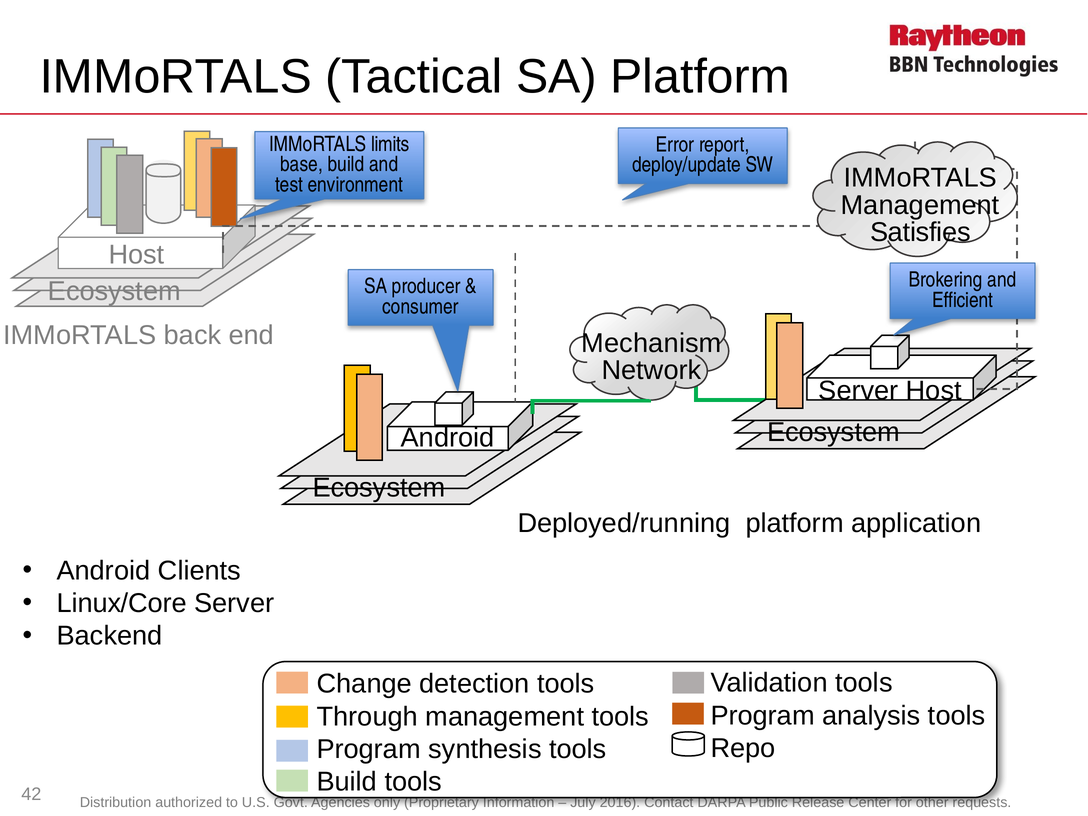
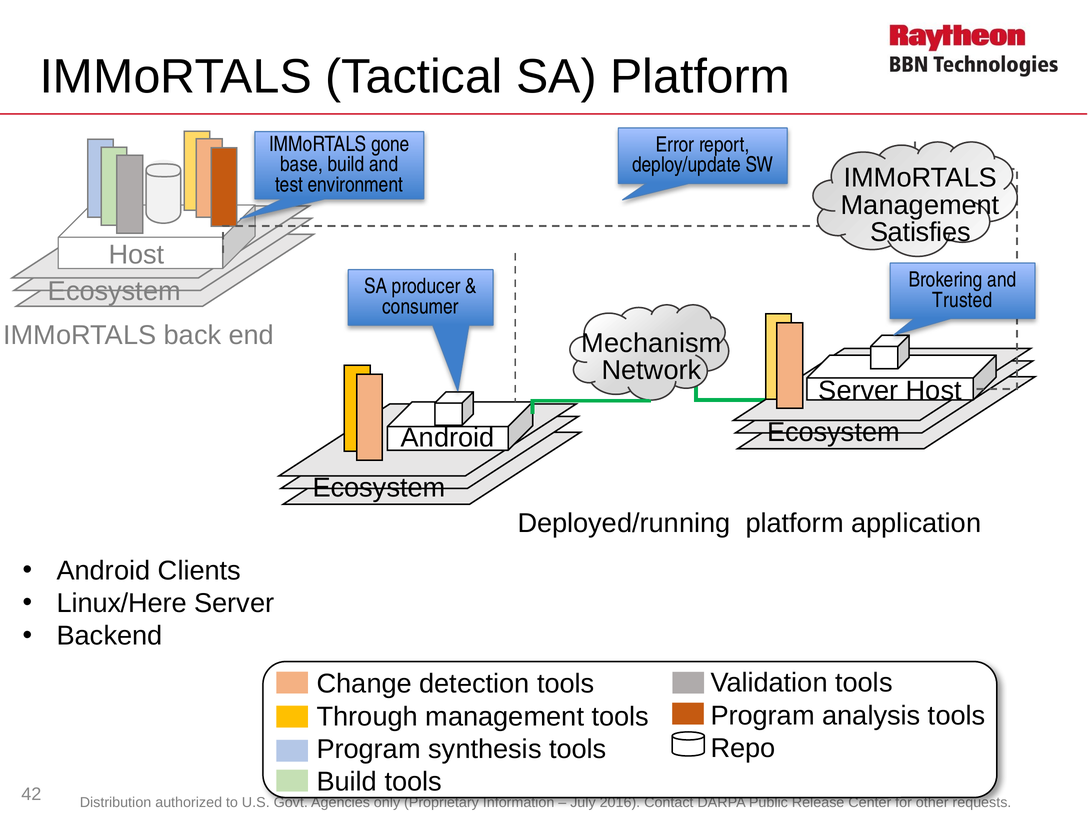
limits: limits -> gone
Efficient: Efficient -> Trusted
Linux/Core: Linux/Core -> Linux/Here
